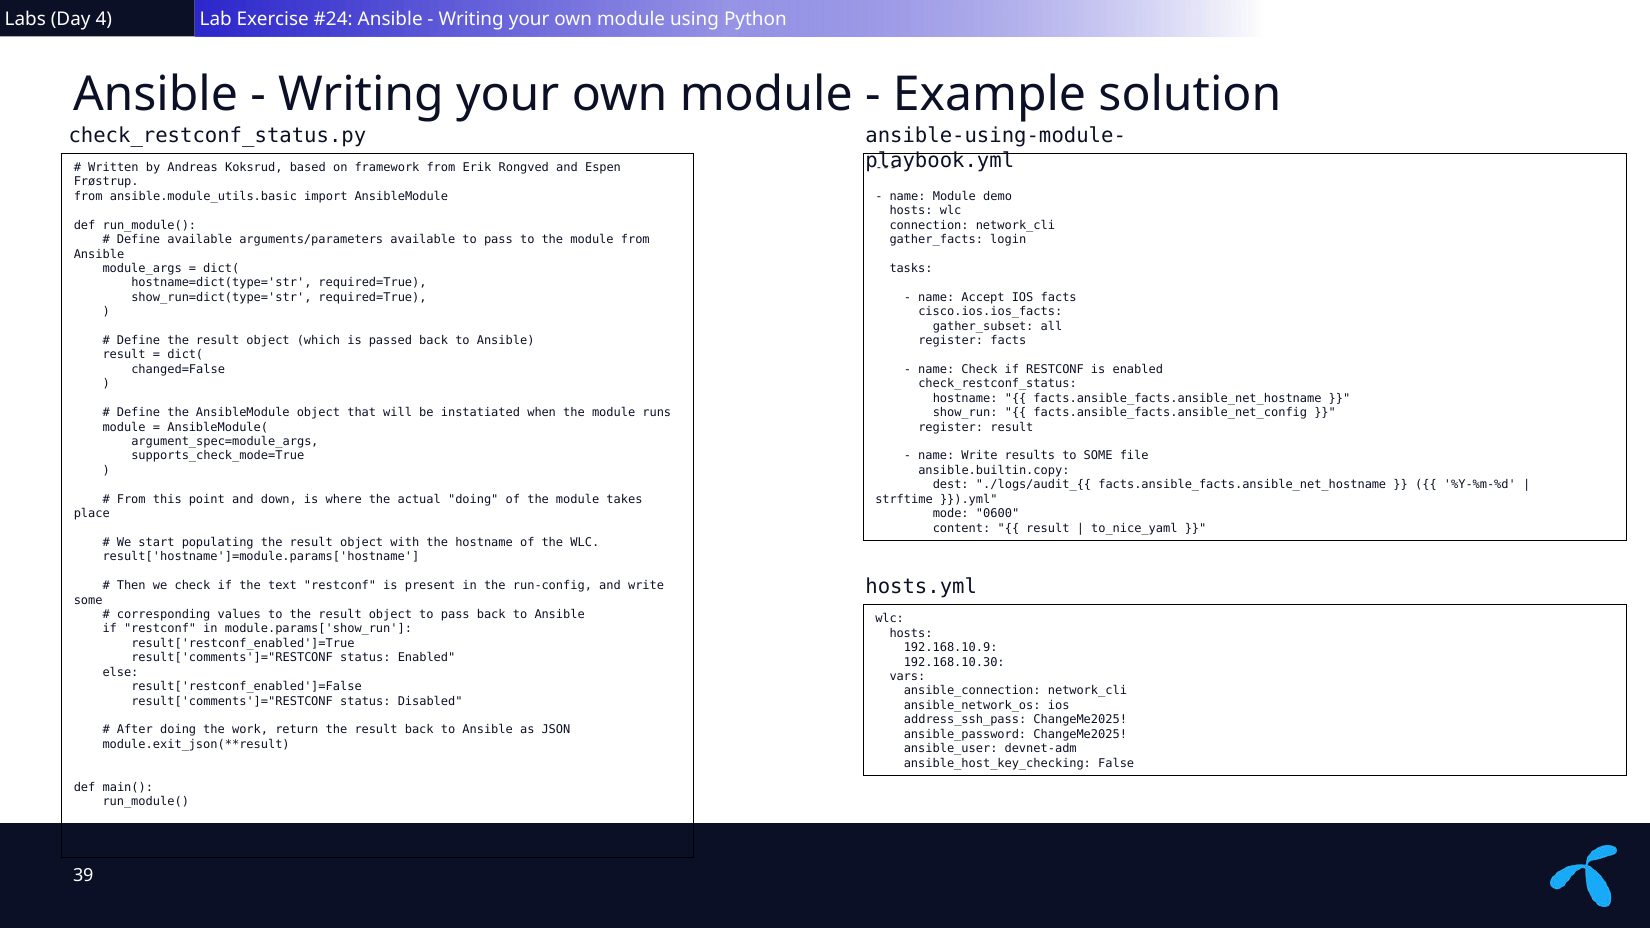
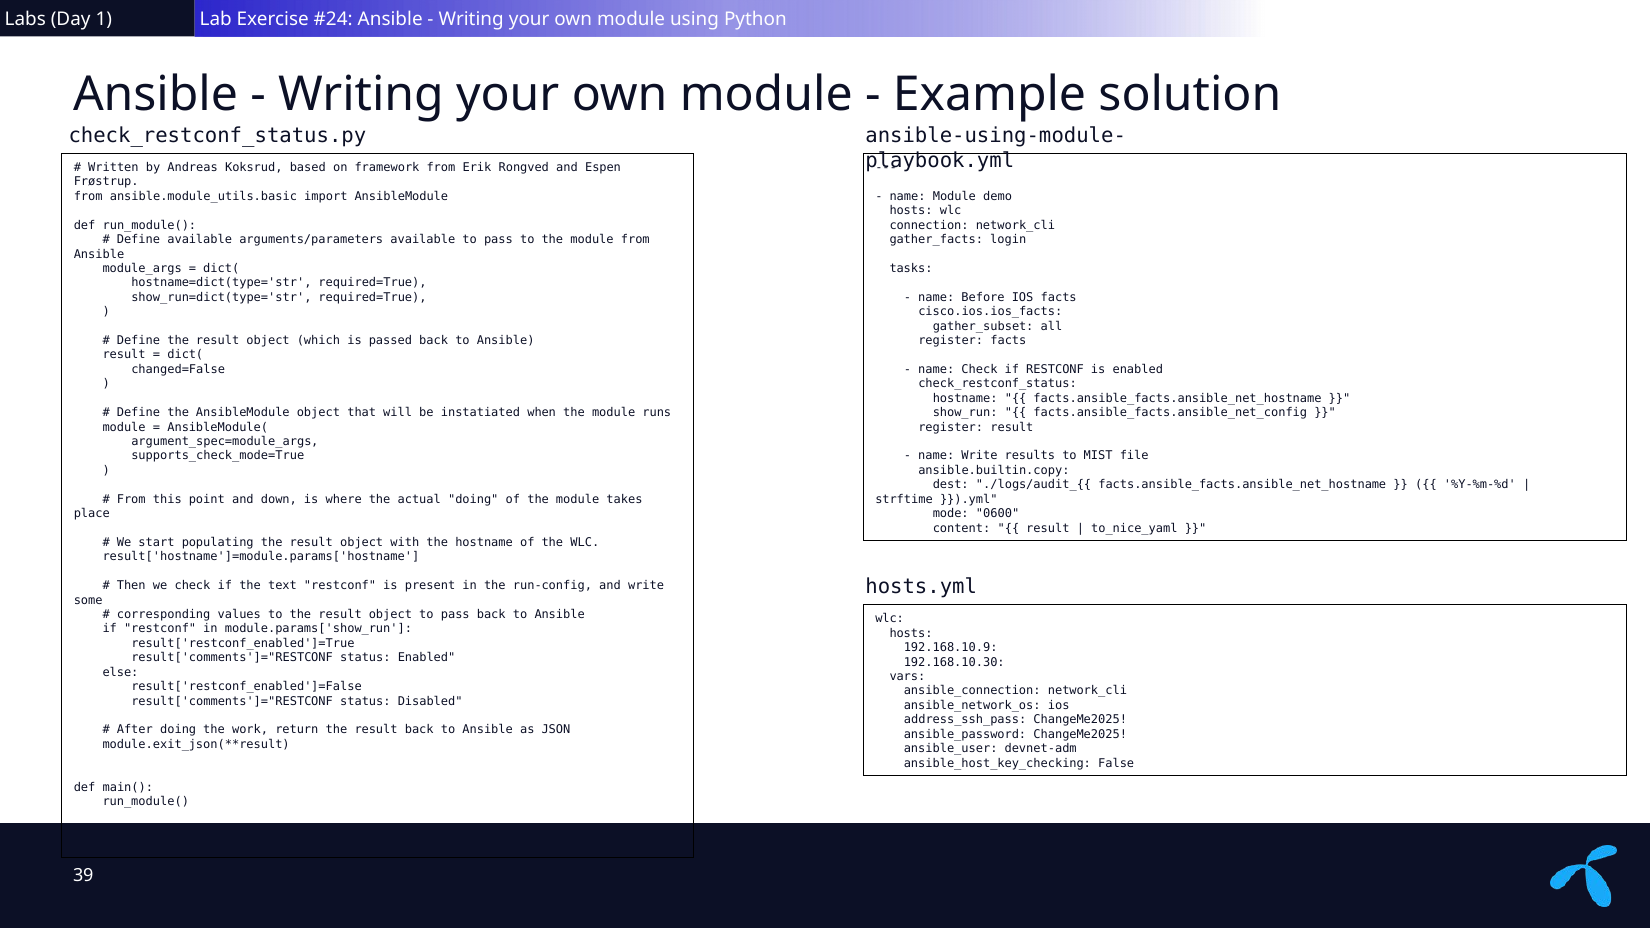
4: 4 -> 1
Accept: Accept -> Before
to SOME: SOME -> MIST
